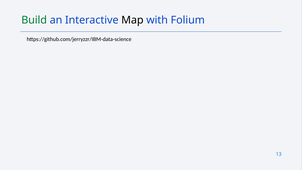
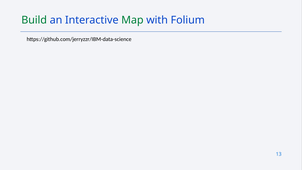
Map colour: black -> green
